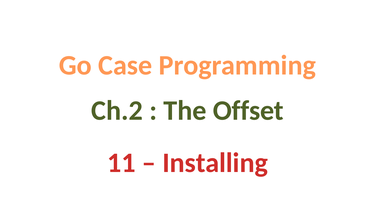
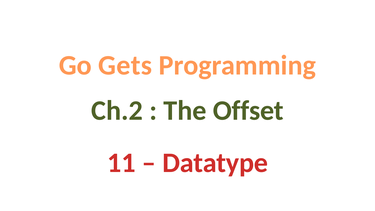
Case: Case -> Gets
Installing: Installing -> Datatype
